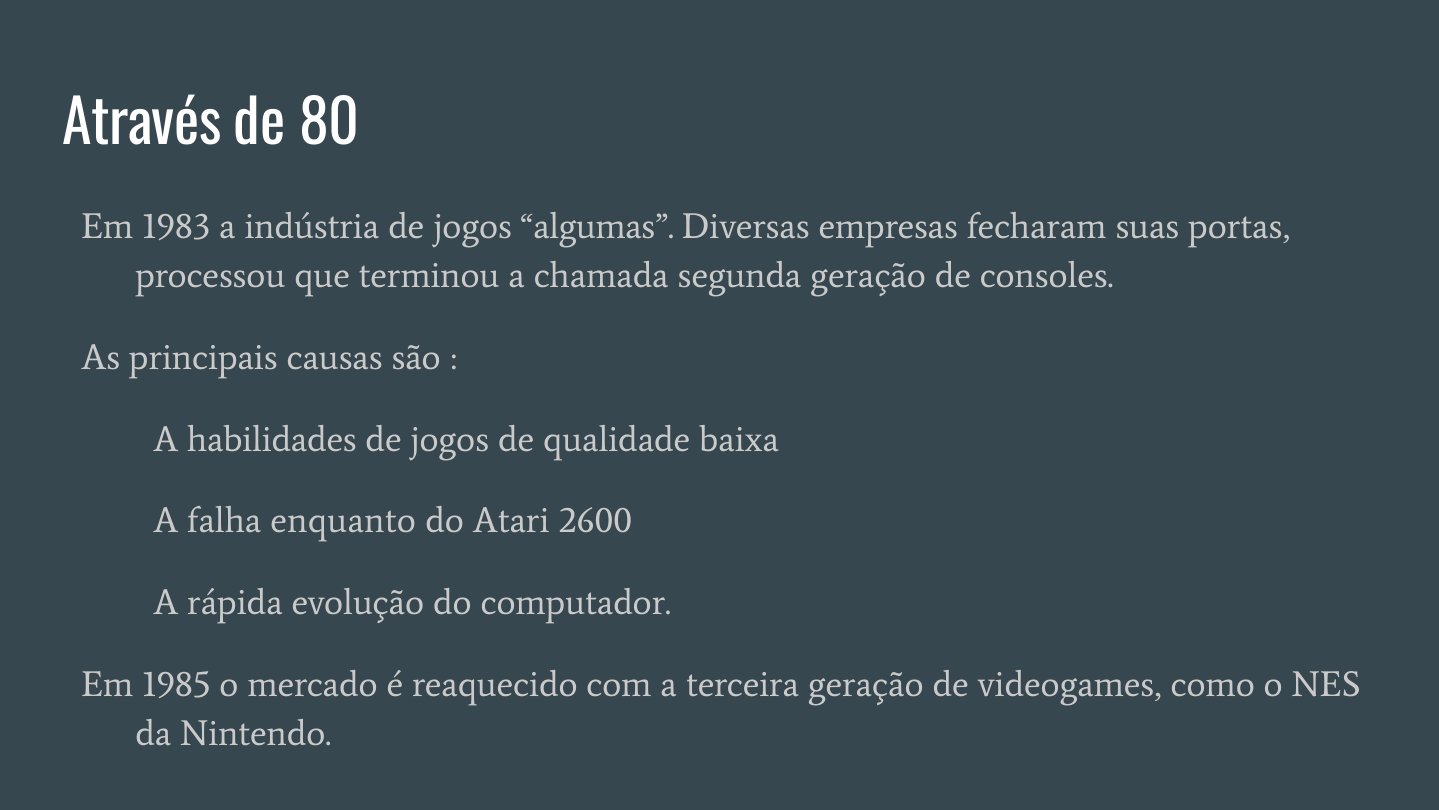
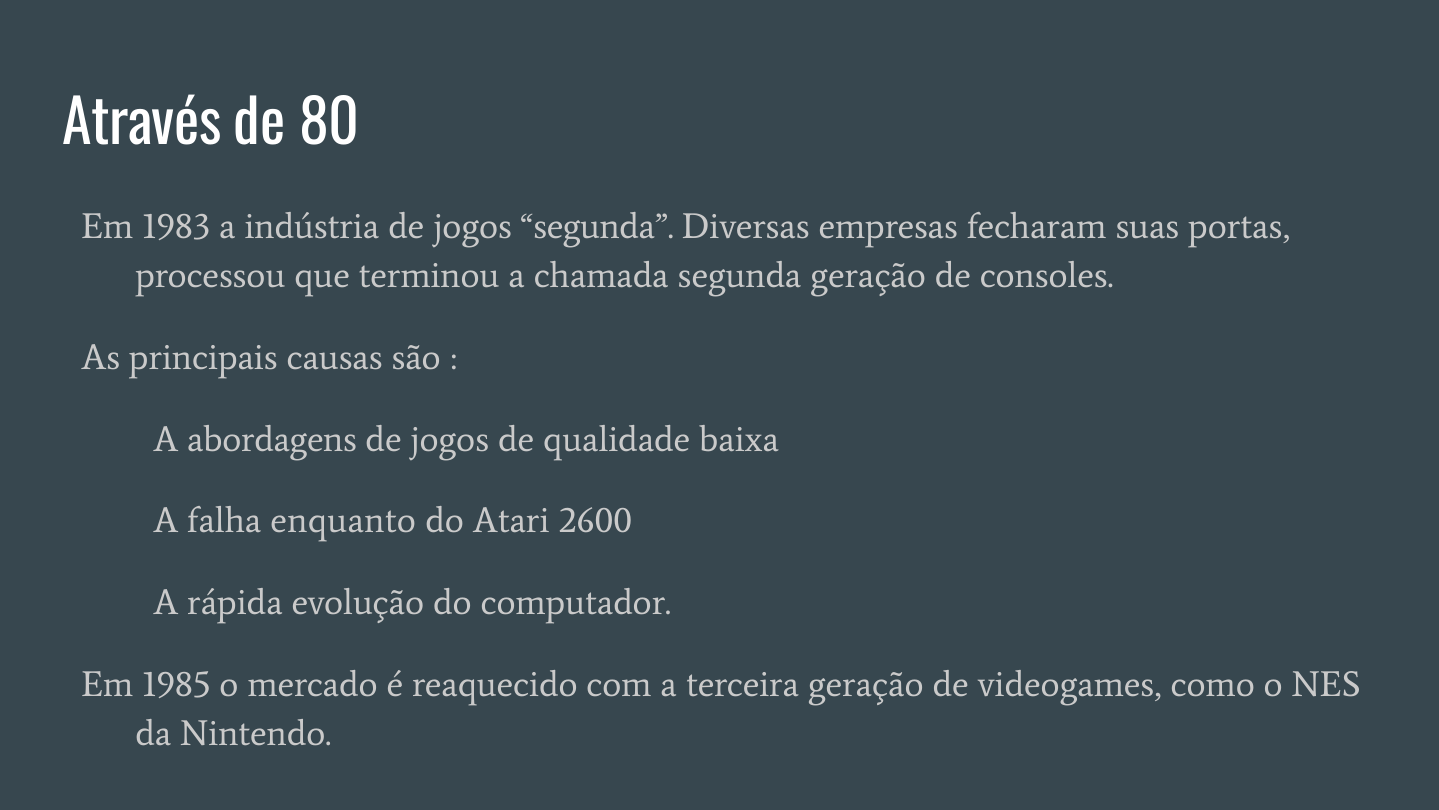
jogos algumas: algumas -> segunda
habilidades: habilidades -> abordagens
